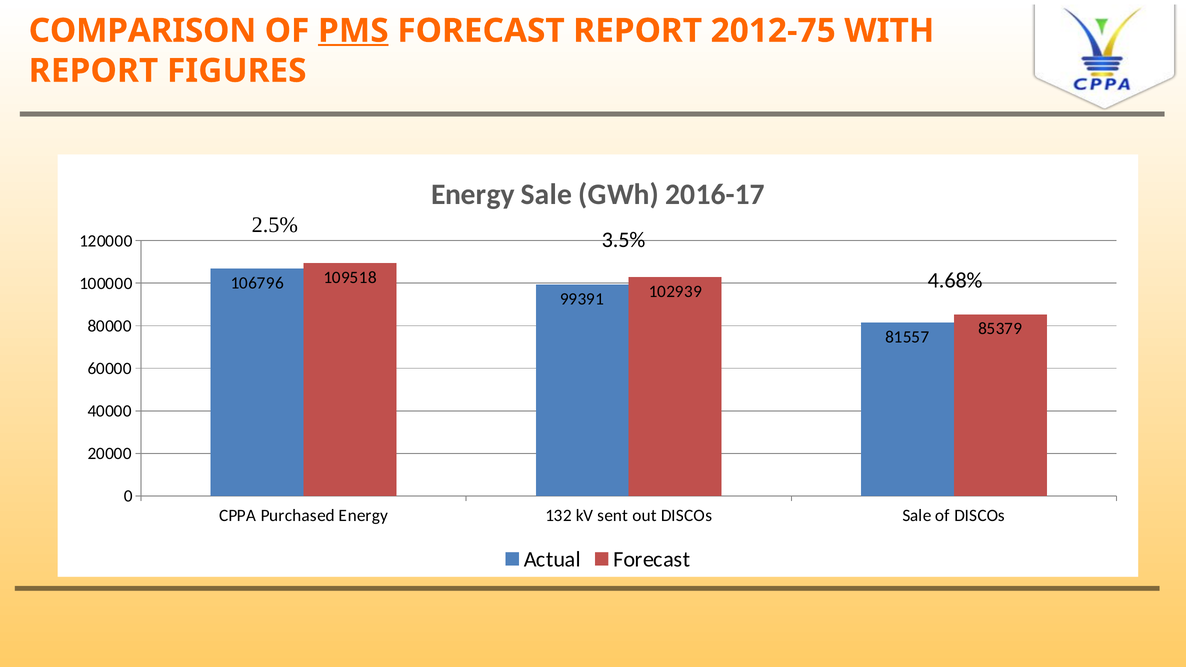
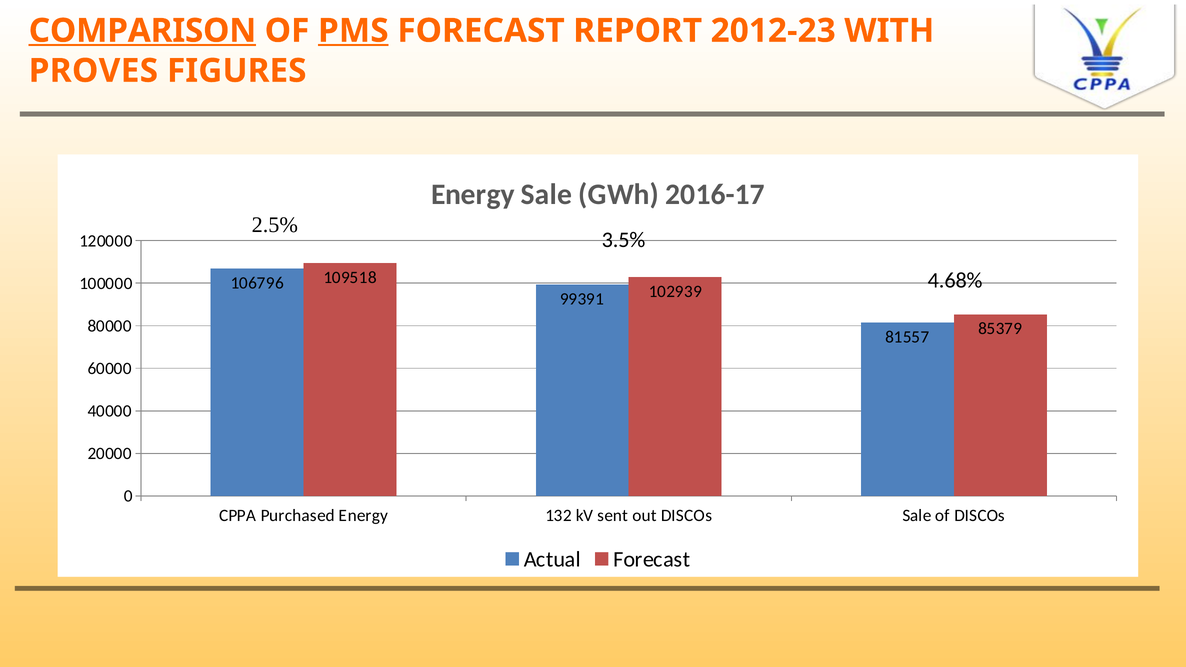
COMPARISON underline: none -> present
2012-75: 2012-75 -> 2012-23
REPORT at (93, 71): REPORT -> PROVES
